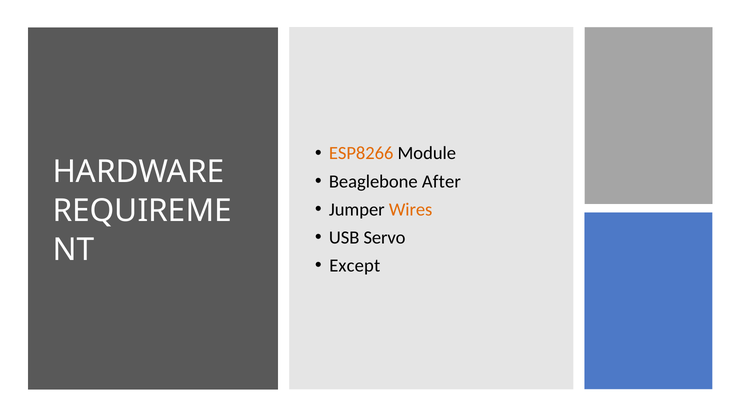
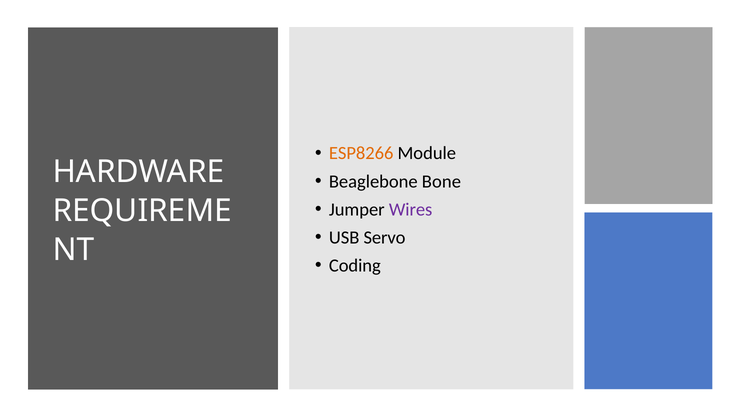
After: After -> Bone
Wires colour: orange -> purple
Except: Except -> Coding
